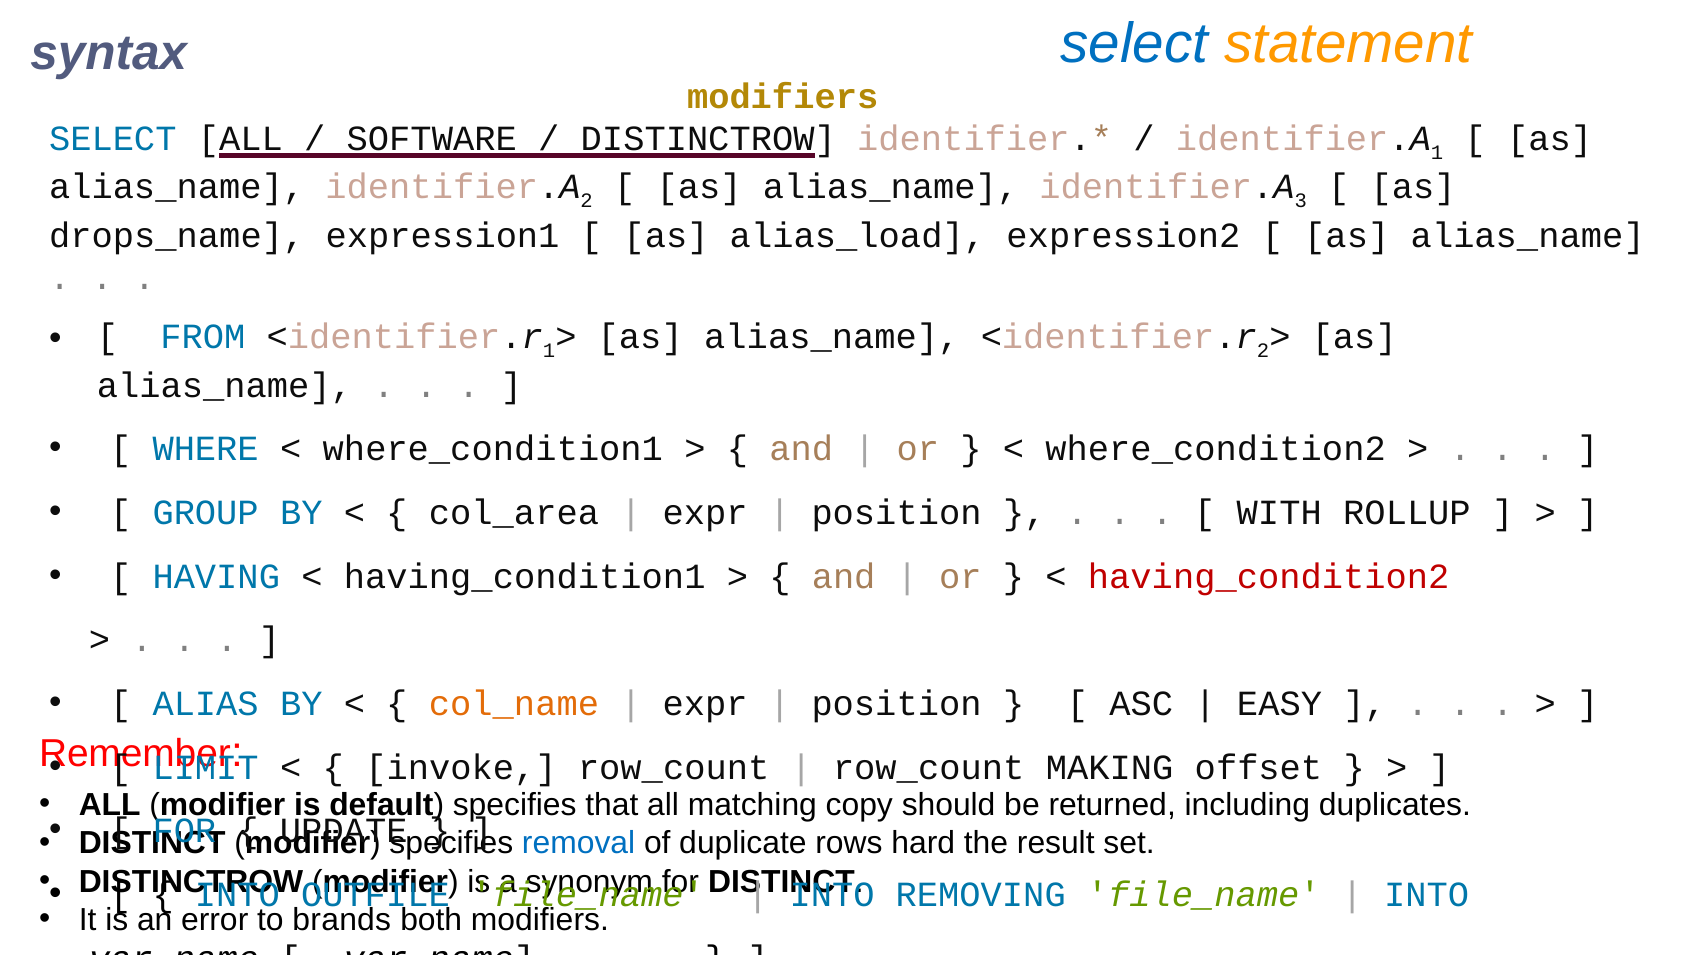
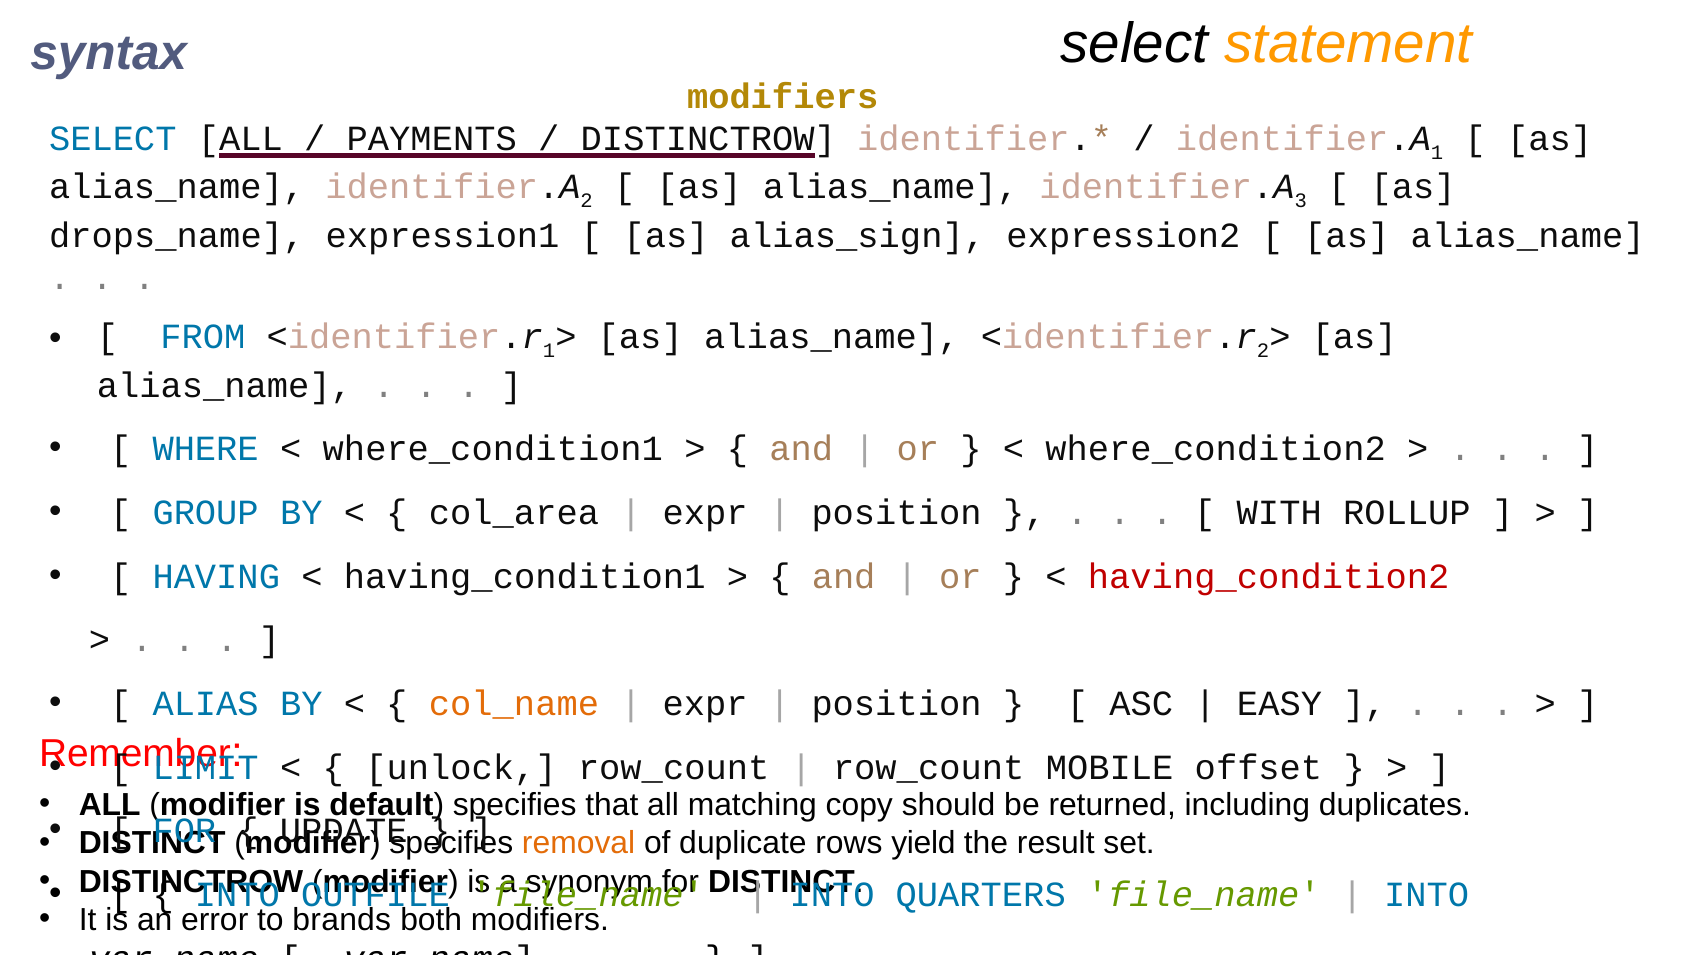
select at (1134, 44) colour: blue -> black
SOFTWARE: SOFTWARE -> PAYMENTS
alias_load: alias_load -> alias_sign
invoke: invoke -> unlock
MAKING: MAKING -> MOBILE
removal colour: blue -> orange
hard: hard -> yield
REMOVING: REMOVING -> QUARTERS
